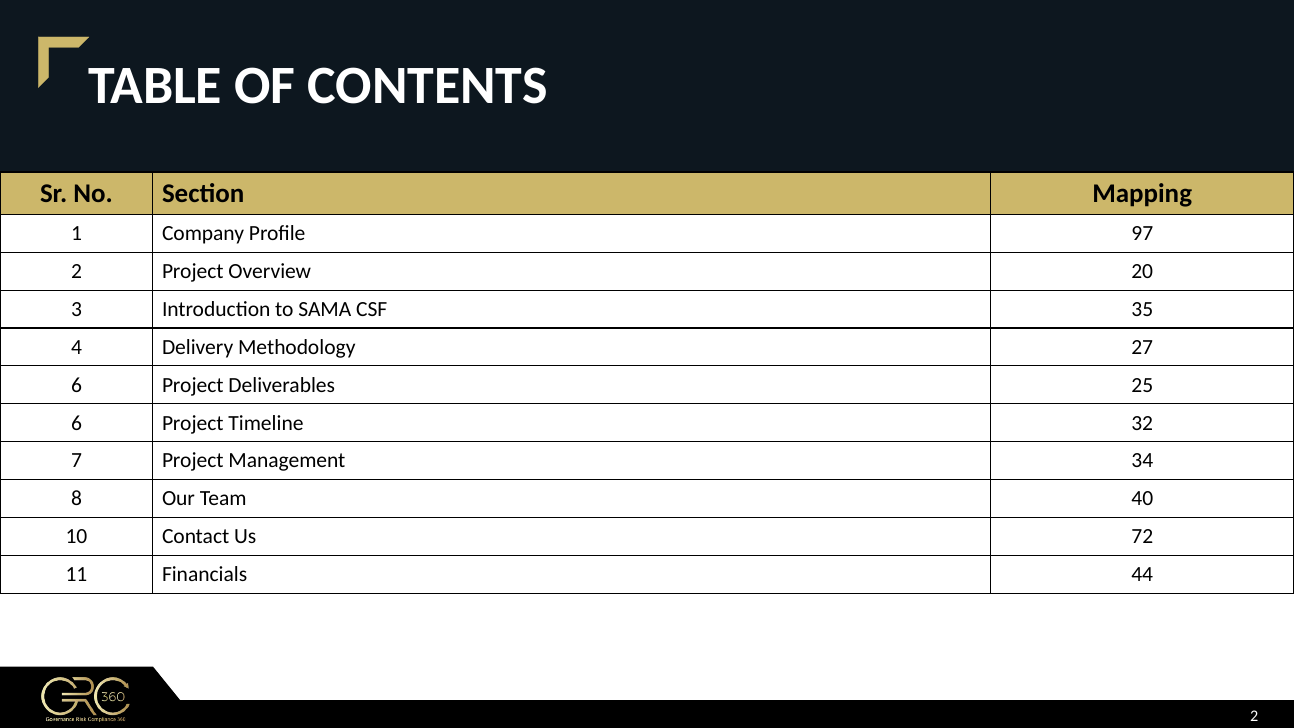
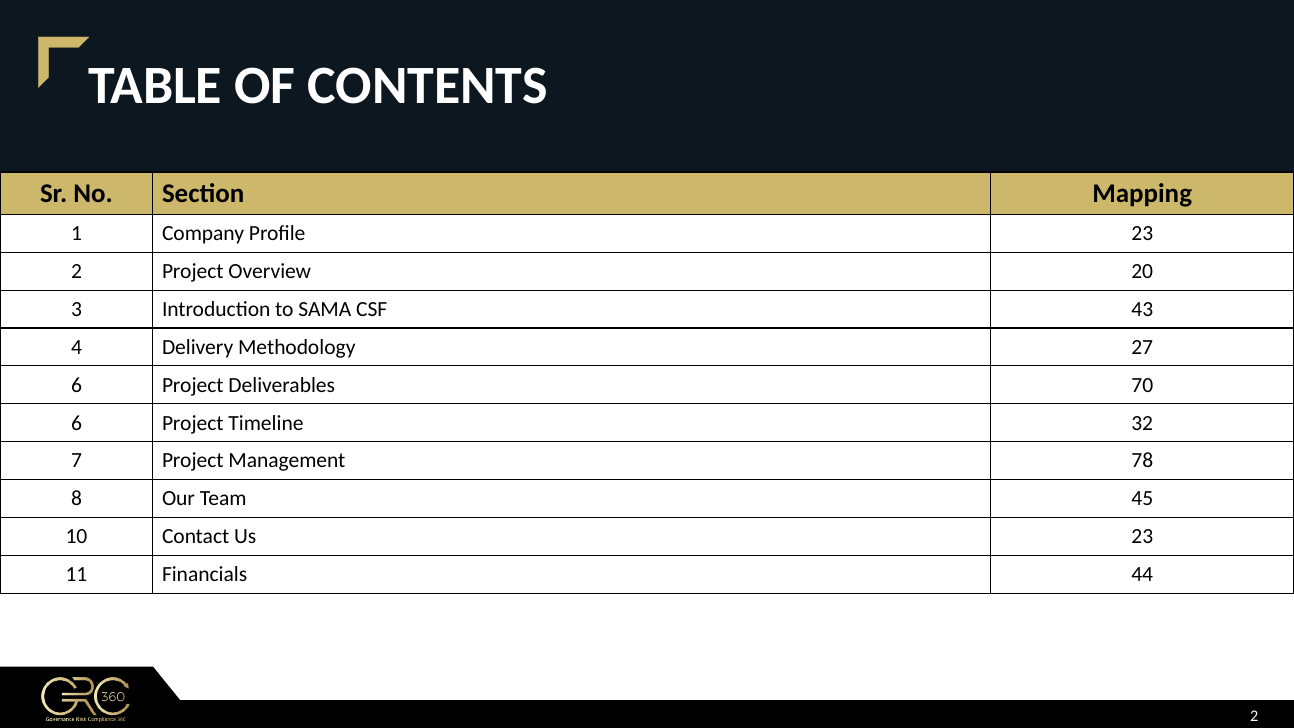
Profile 97: 97 -> 23
35: 35 -> 43
25: 25 -> 70
34: 34 -> 78
40: 40 -> 45
Us 72: 72 -> 23
